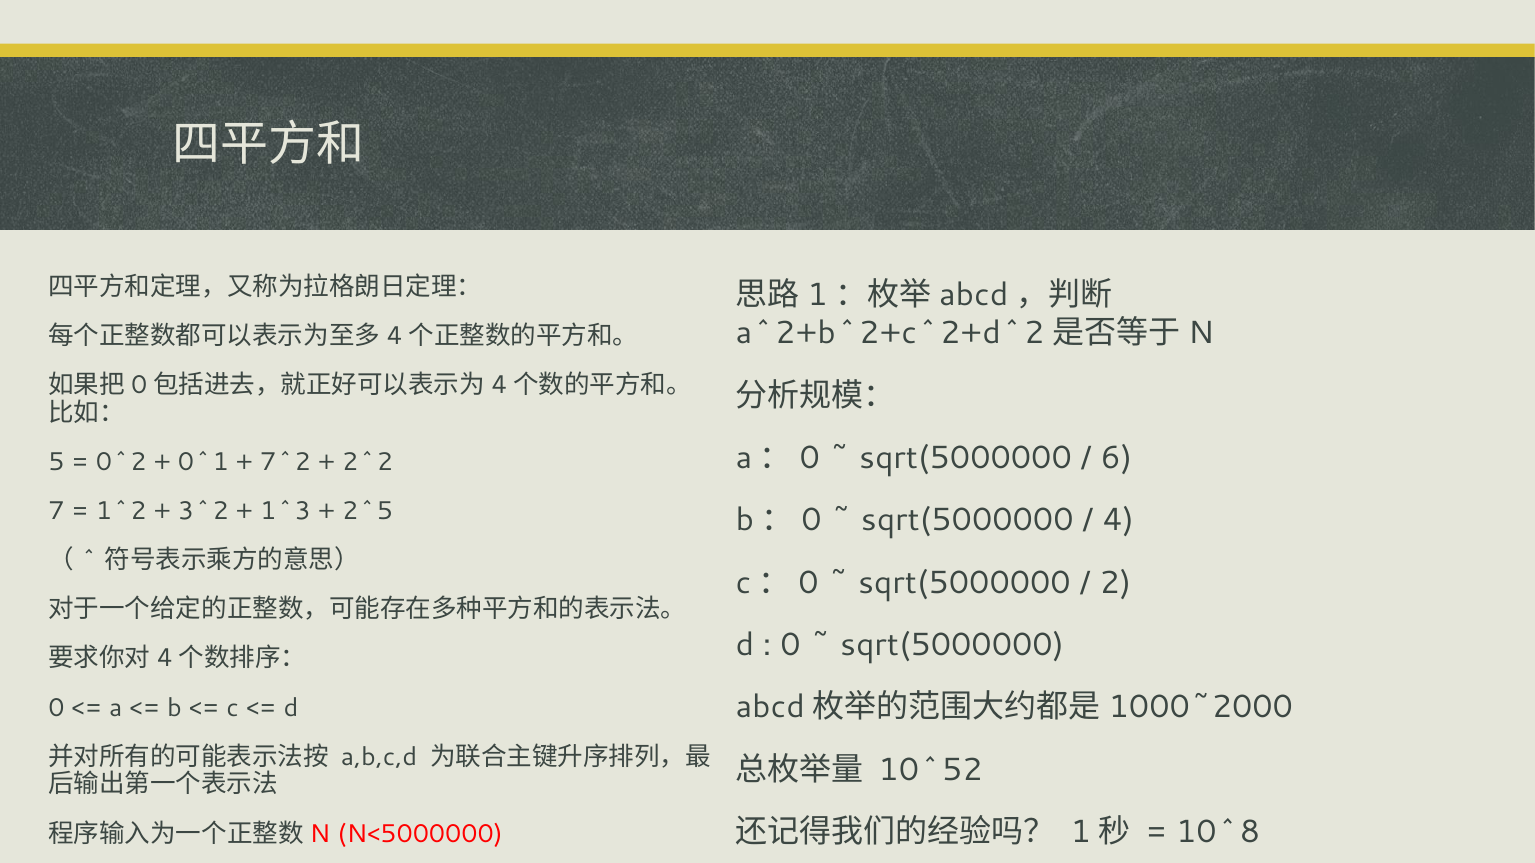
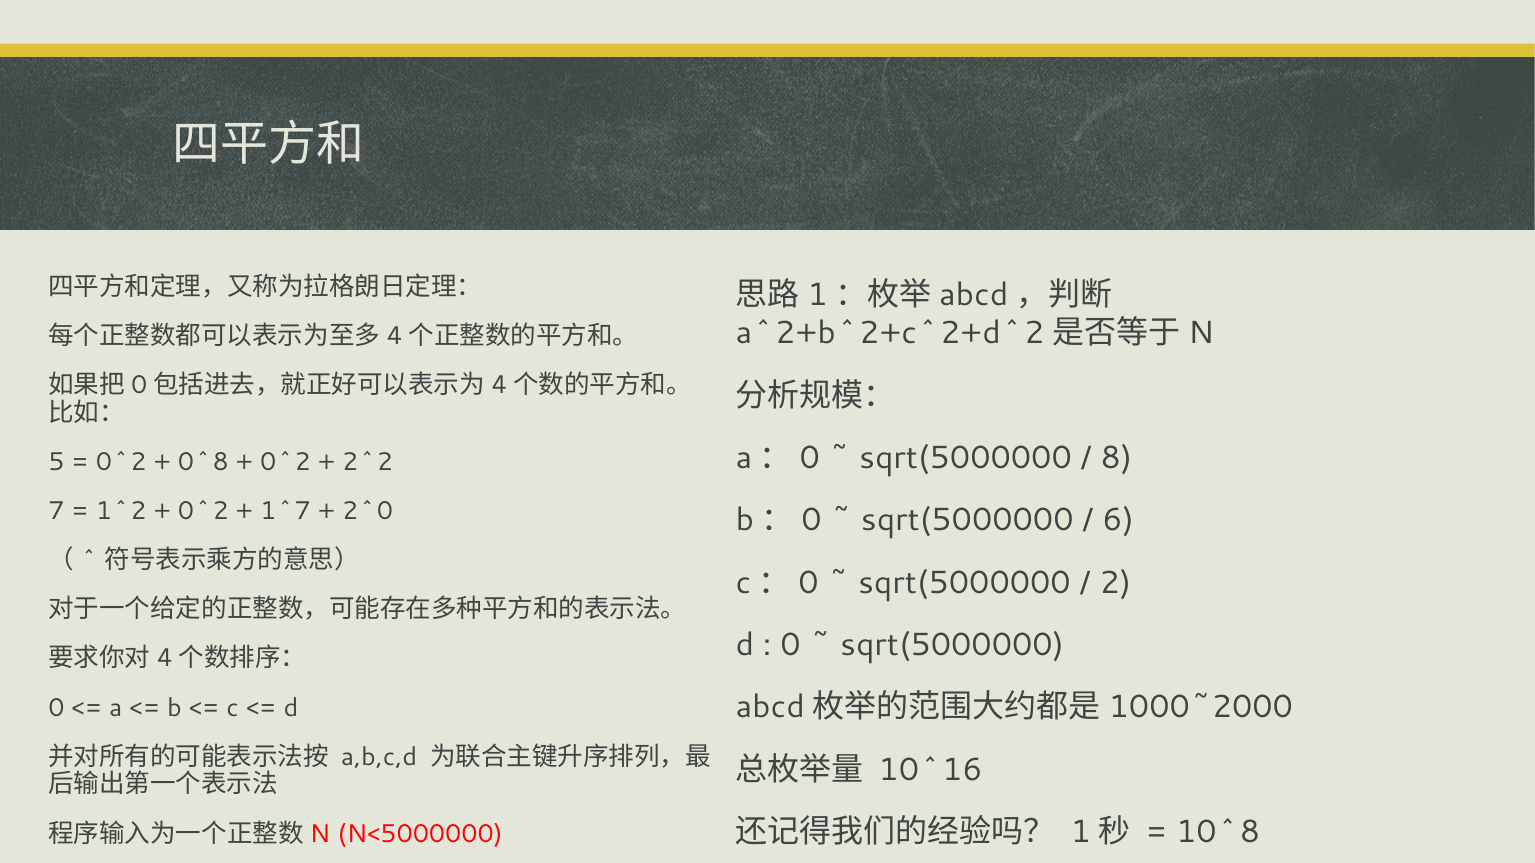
6: 6 -> 8
0^1: 0^1 -> 0^8
7^2 at (286, 462): 7^2 -> 0^2
3^2 at (203, 511): 3^2 -> 0^2
1^3: 1^3 -> 1^7
2^5: 2^5 -> 2^0
4: 4 -> 6
10^52: 10^52 -> 10^16
